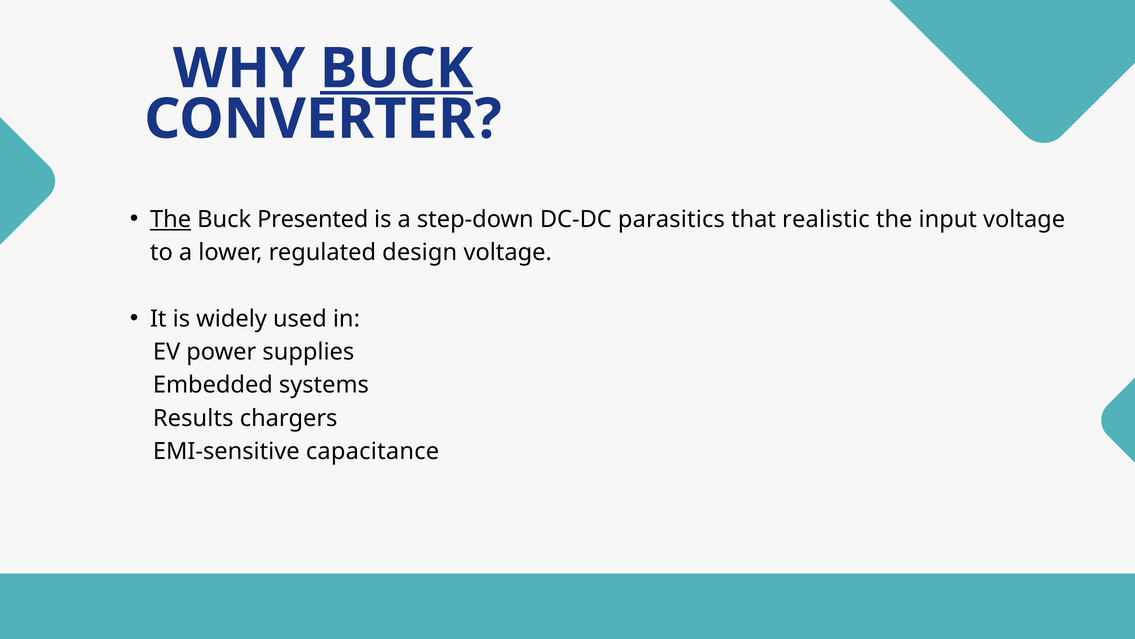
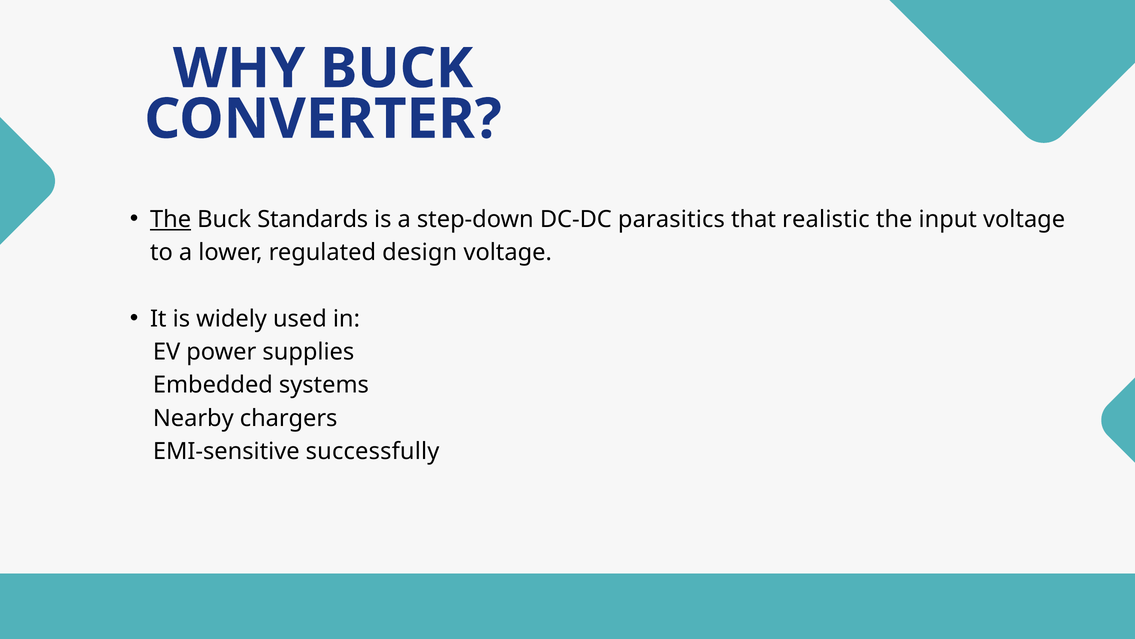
BUCK at (397, 69) underline: present -> none
Presented: Presented -> Standards
Results: Results -> Nearby
capacitance: capacitance -> successfully
